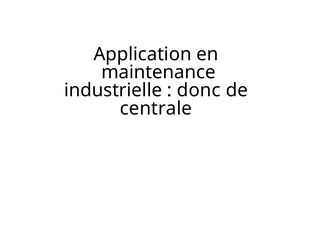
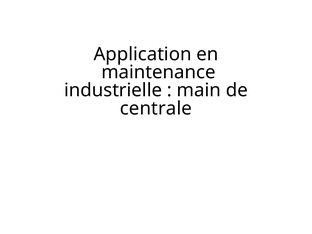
donc: donc -> main
